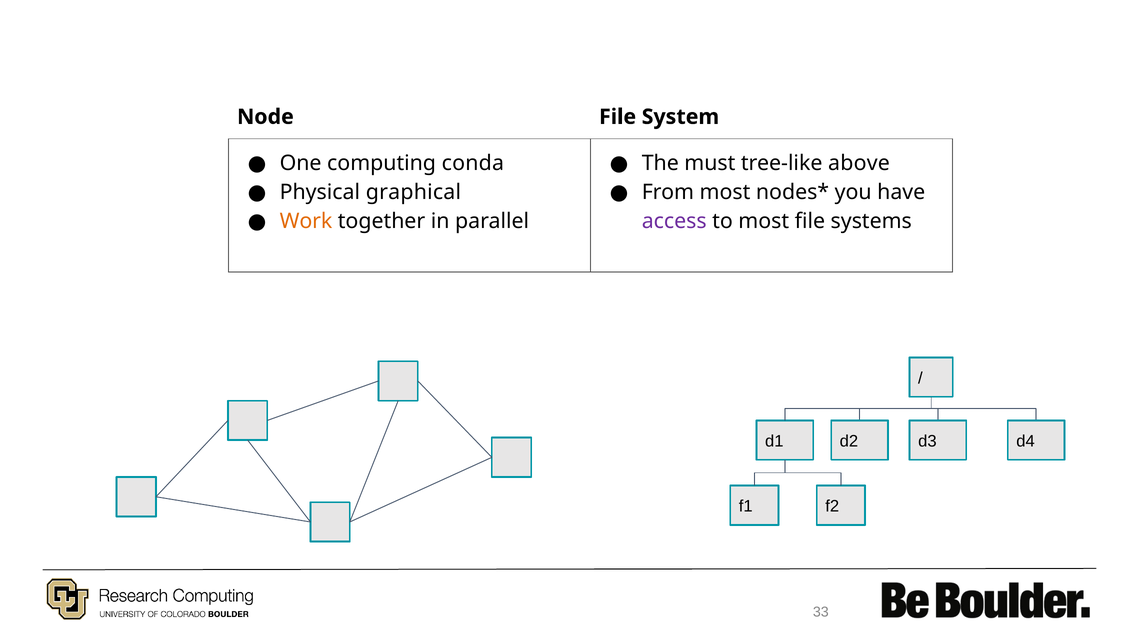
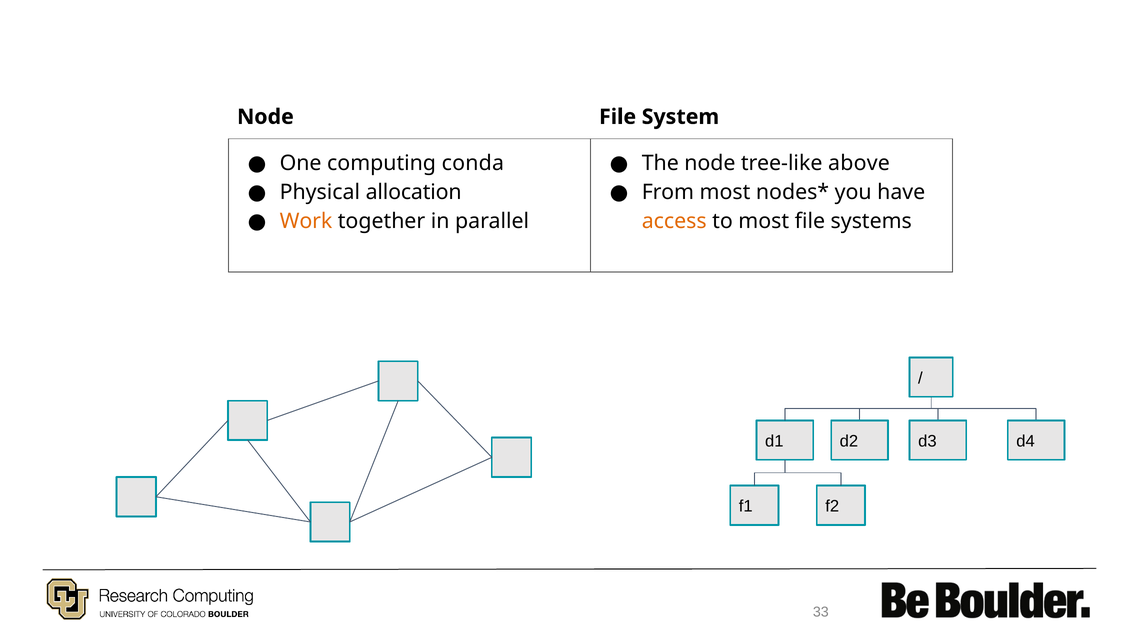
The must: must -> node
graphical: graphical -> allocation
access colour: purple -> orange
